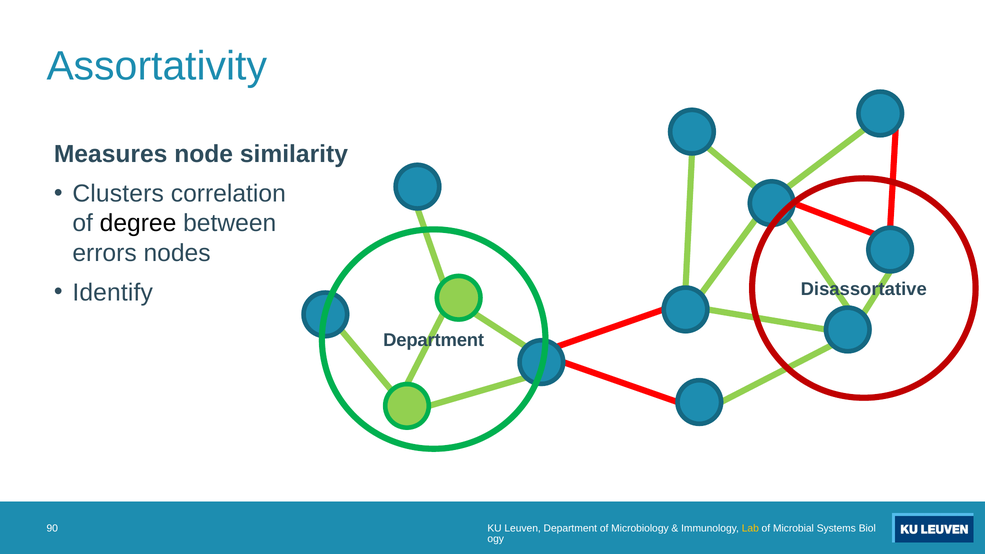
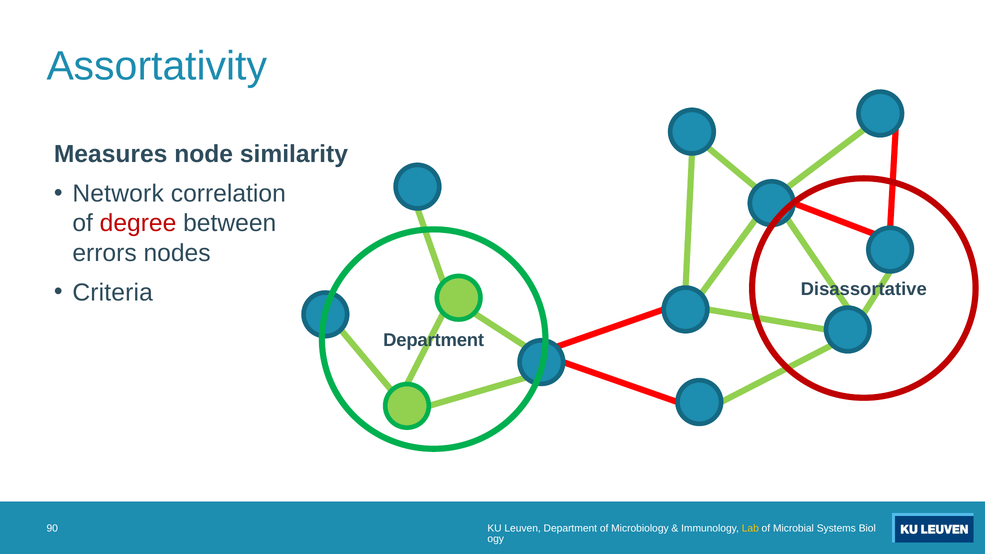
Clusters: Clusters -> Network
degree colour: black -> red
Identify: Identify -> Criteria
